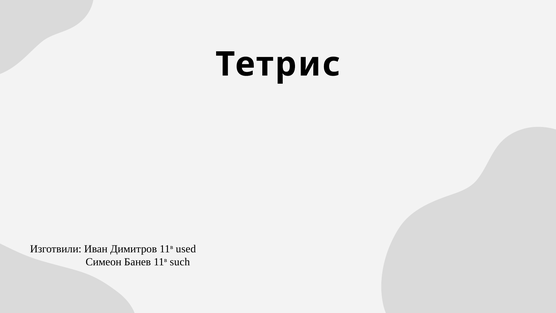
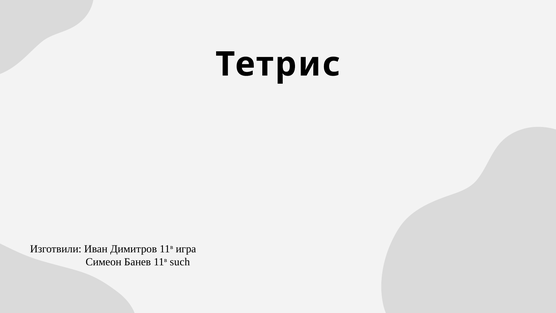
used: used -> игра
